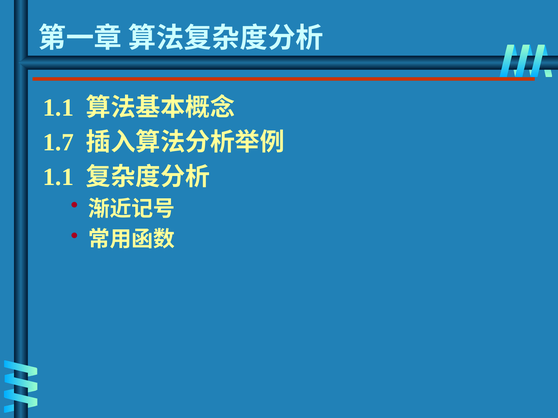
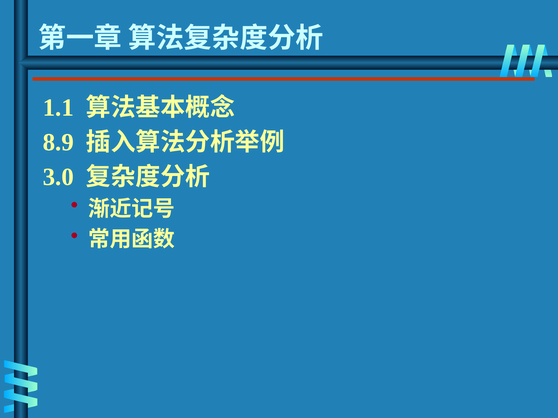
1.7: 1.7 -> 8.9
1.1 at (58, 177): 1.1 -> 3.0
